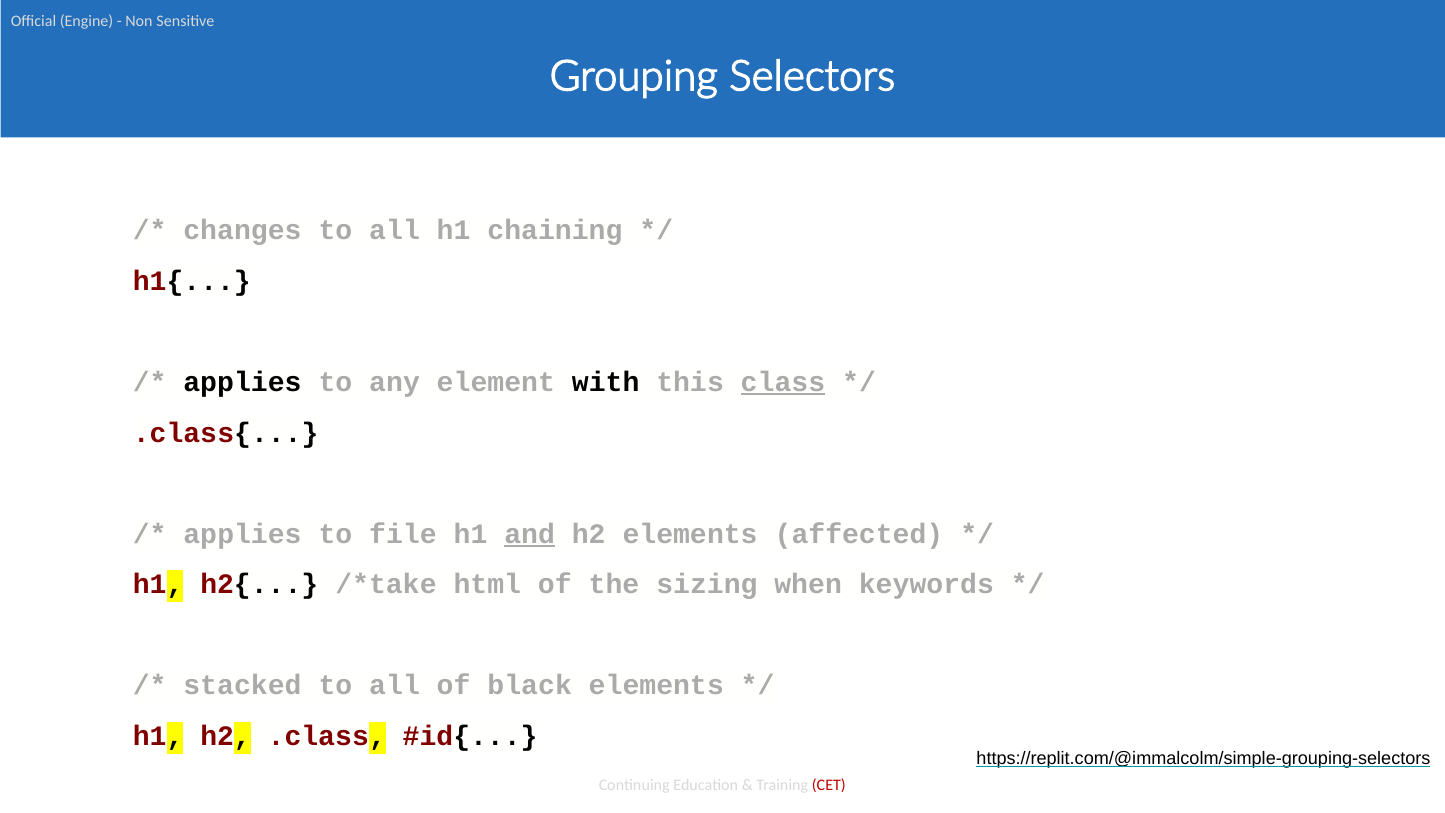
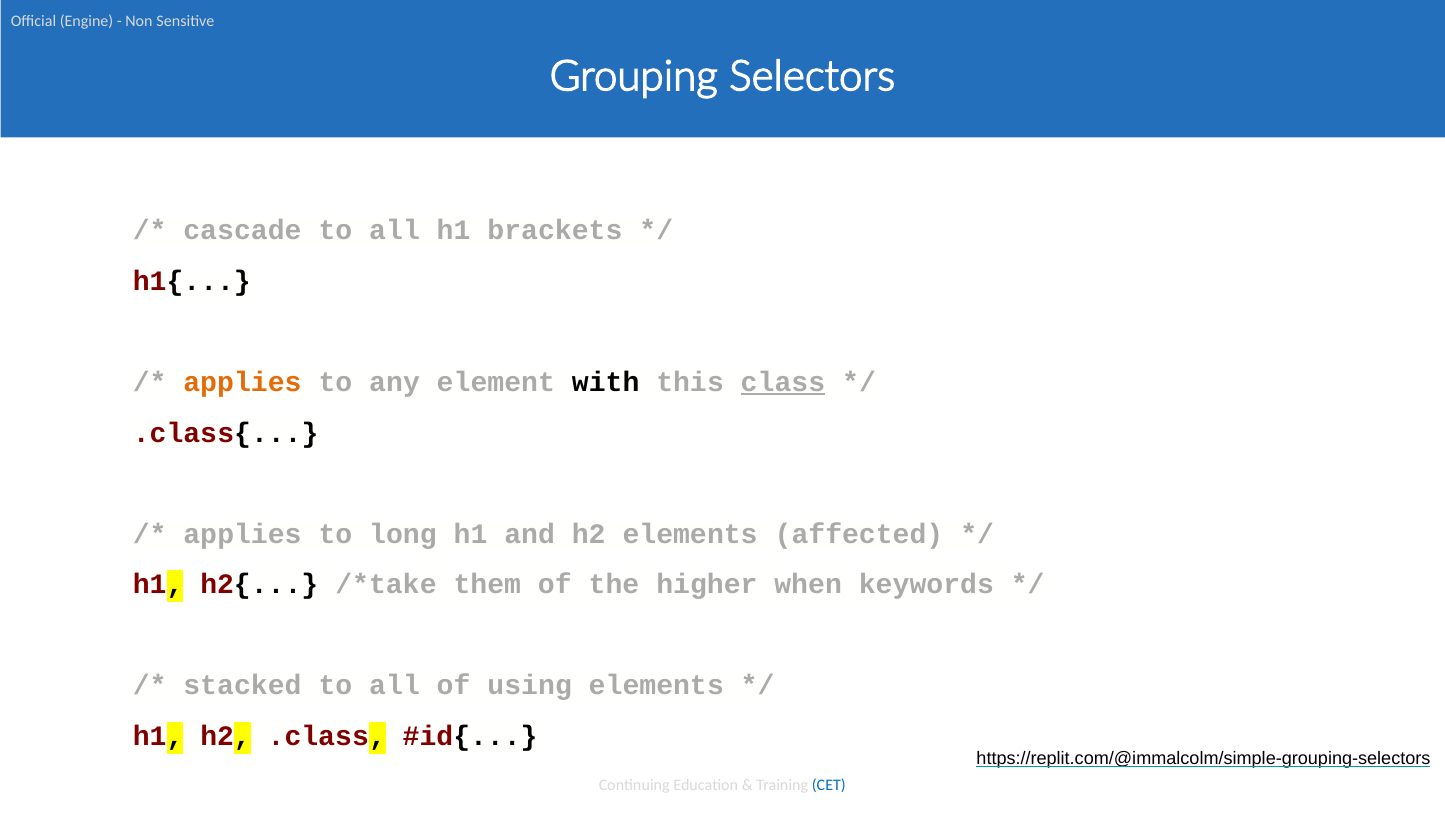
changes: changes -> cascade
chaining: chaining -> brackets
applies at (242, 382) colour: black -> orange
file: file -> long
and underline: present -> none
html: html -> them
sizing: sizing -> higher
black: black -> using
CET colour: red -> blue
